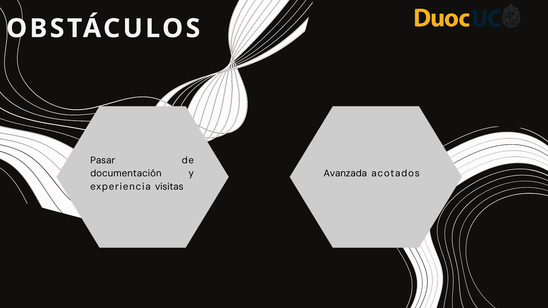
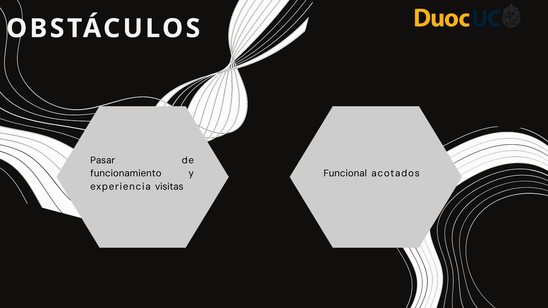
documentación: documentación -> funcionamiento
Avanzada: Avanzada -> Funcional
